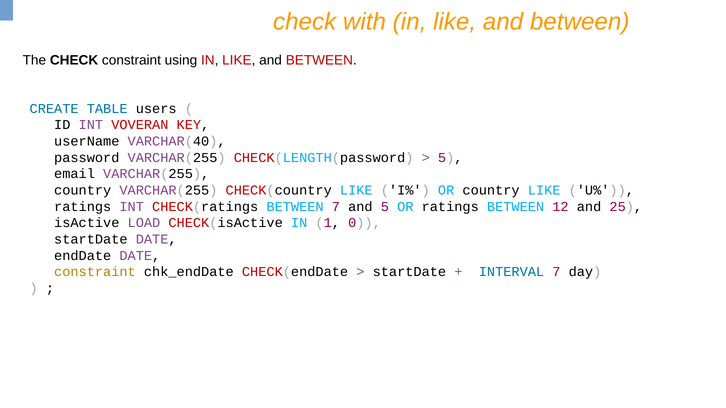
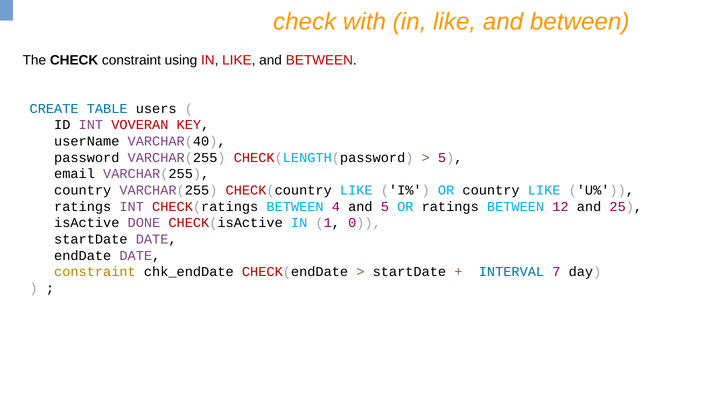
BETWEEN 7: 7 -> 4
LOAD: LOAD -> DONE
